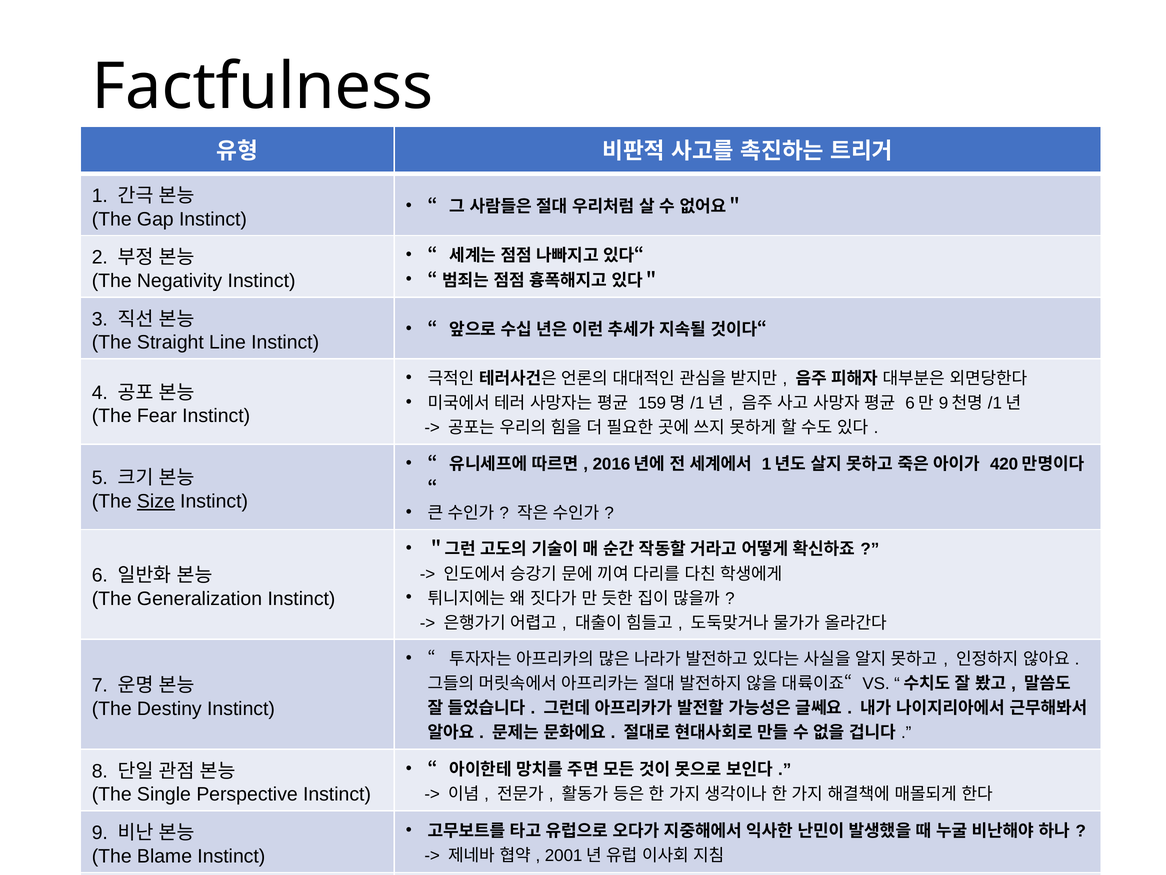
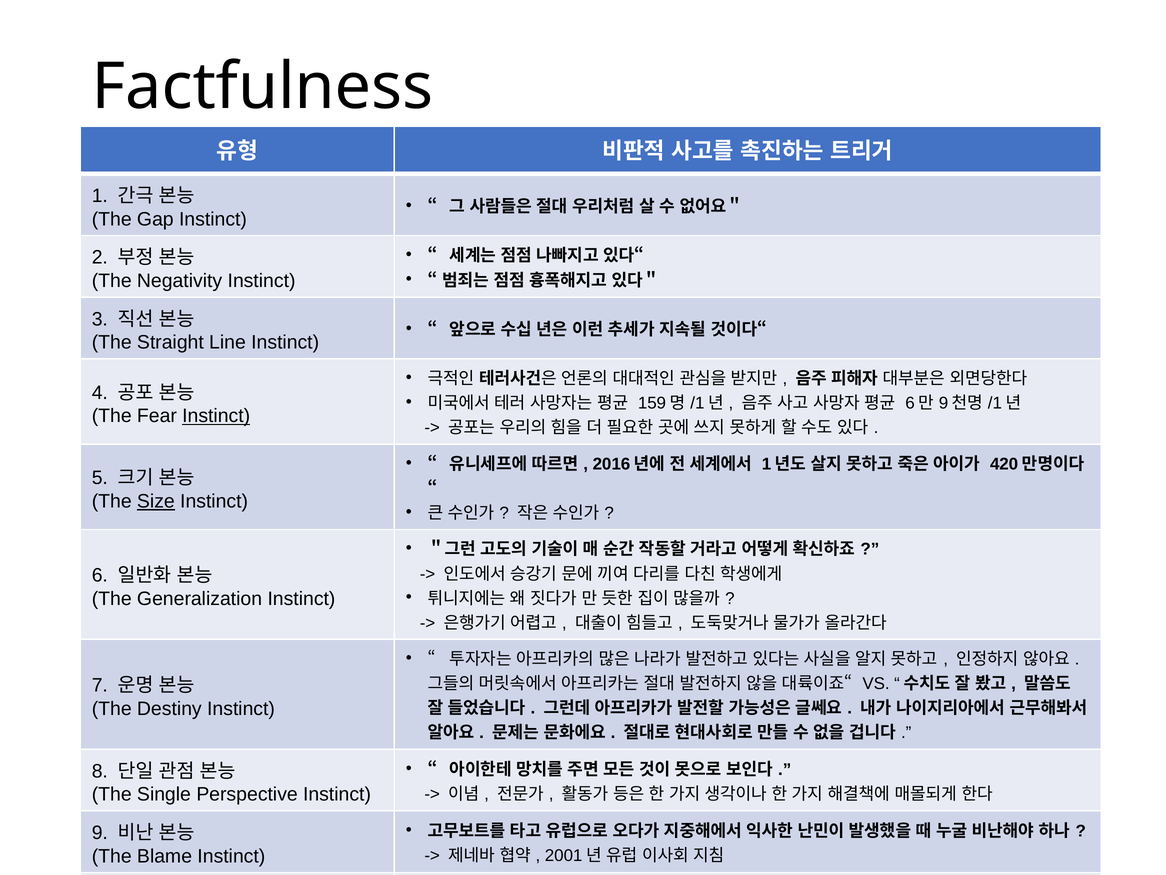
Instinct at (216, 416) underline: none -> present
